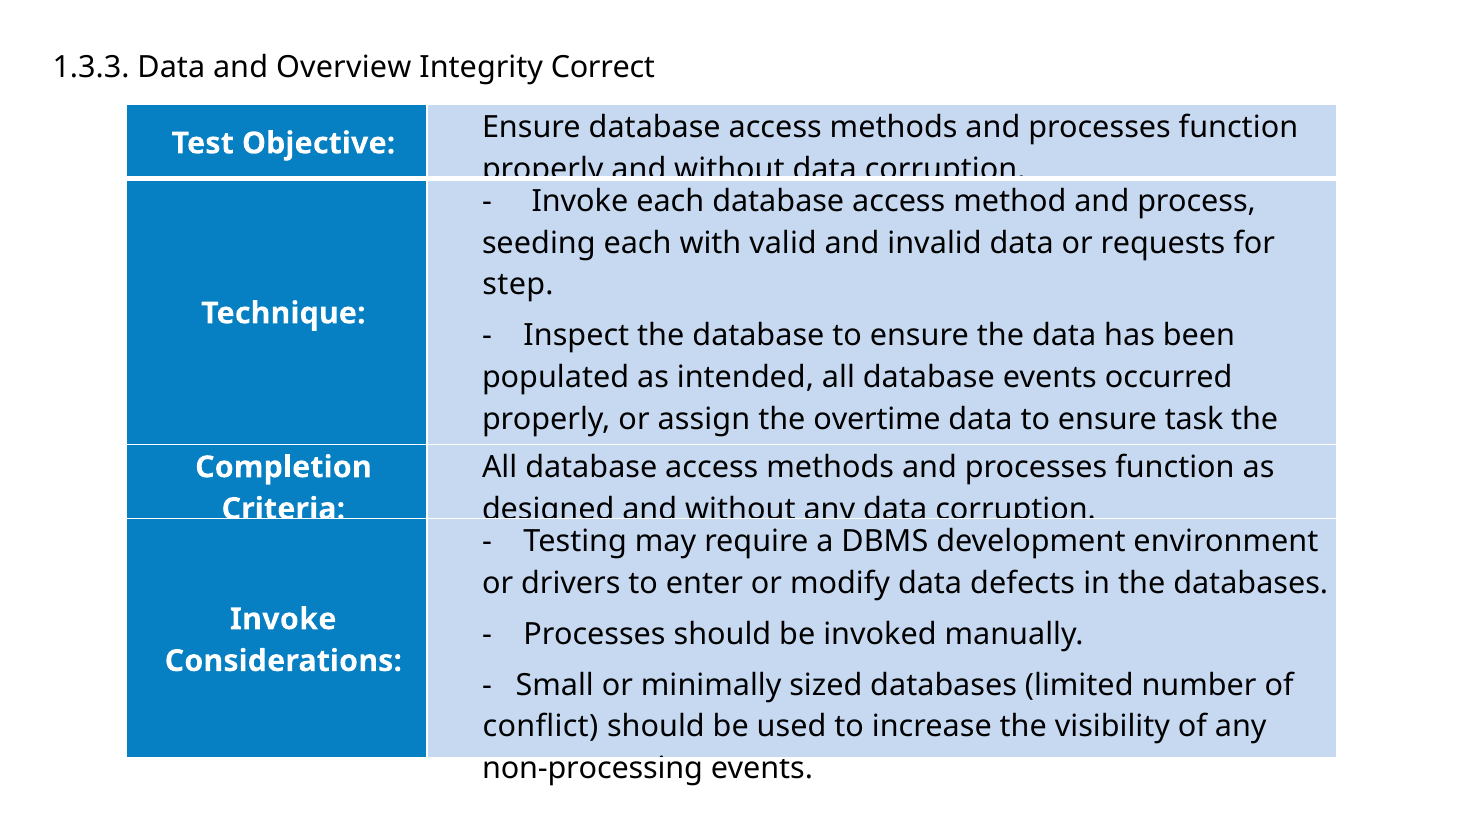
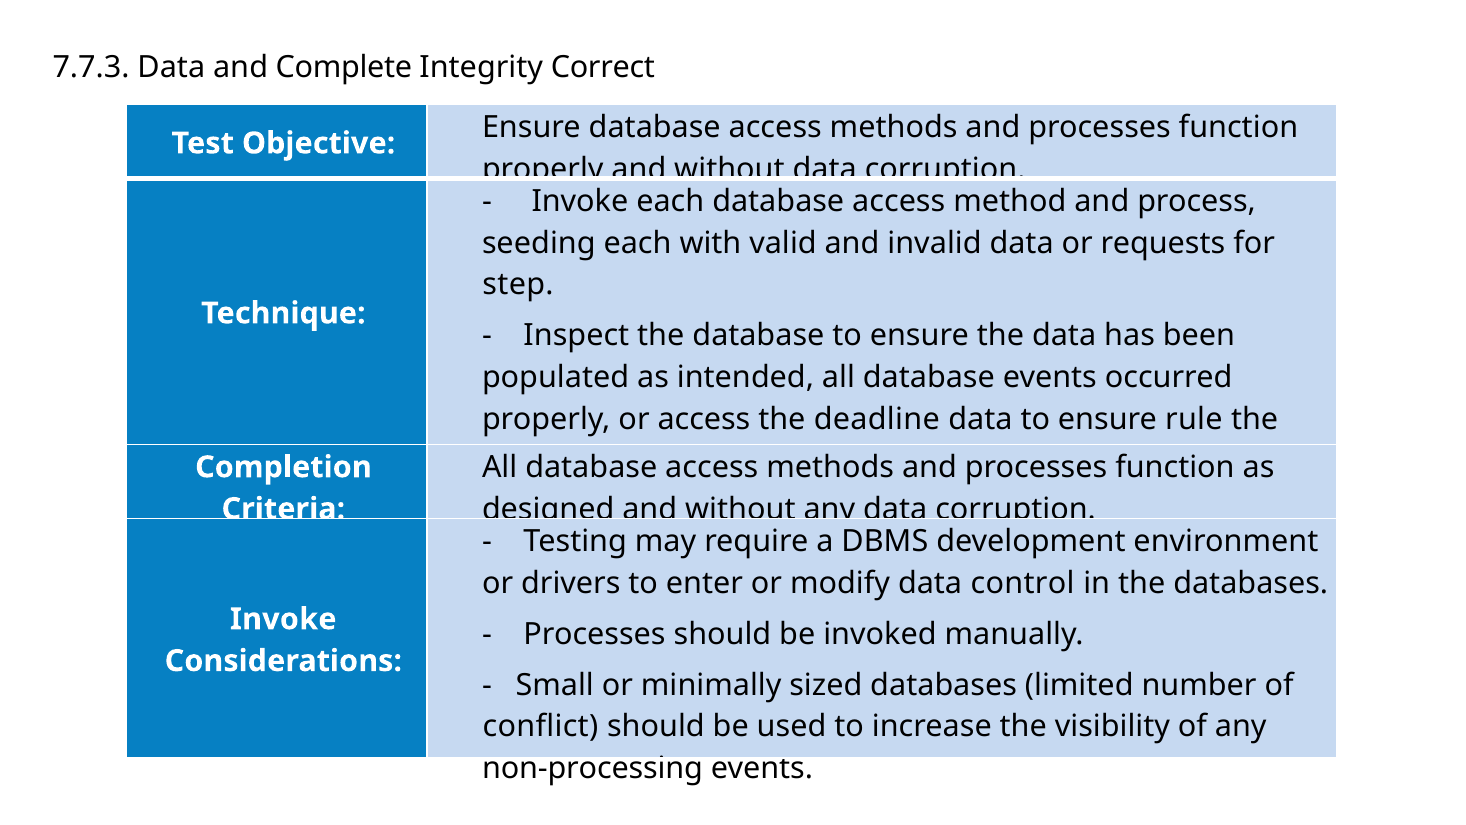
1.3.3: 1.3.3 -> 7.7.3
Overview: Overview -> Complete
or assign: assign -> access
overtime: overtime -> deadline
task: task -> rule
defects: defects -> control
